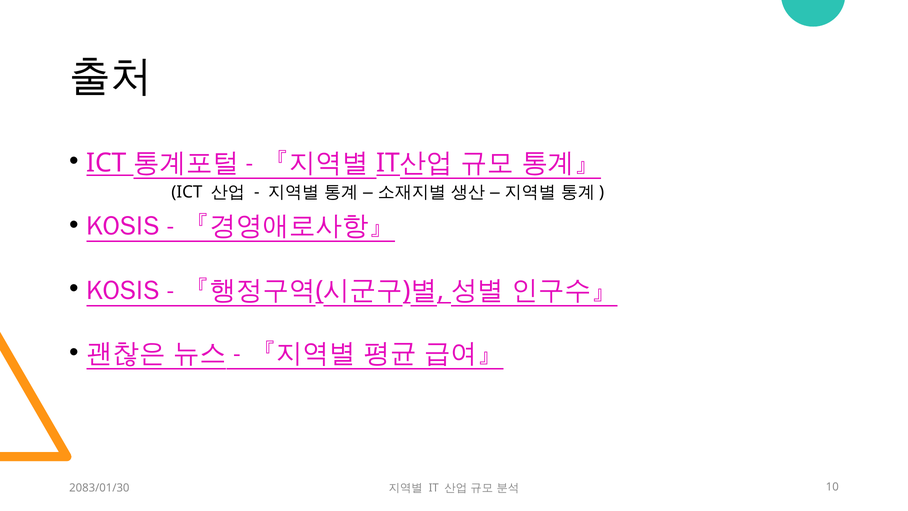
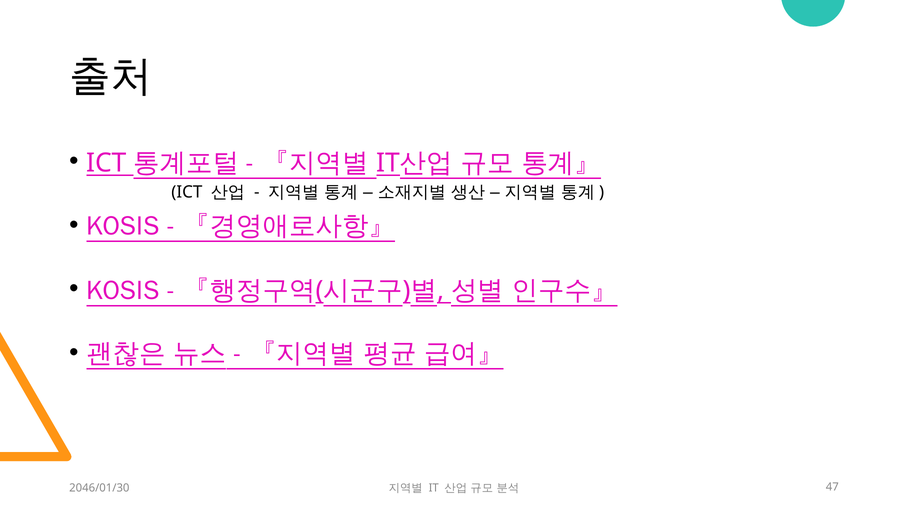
2083/01/30: 2083/01/30 -> 2046/01/30
10: 10 -> 47
